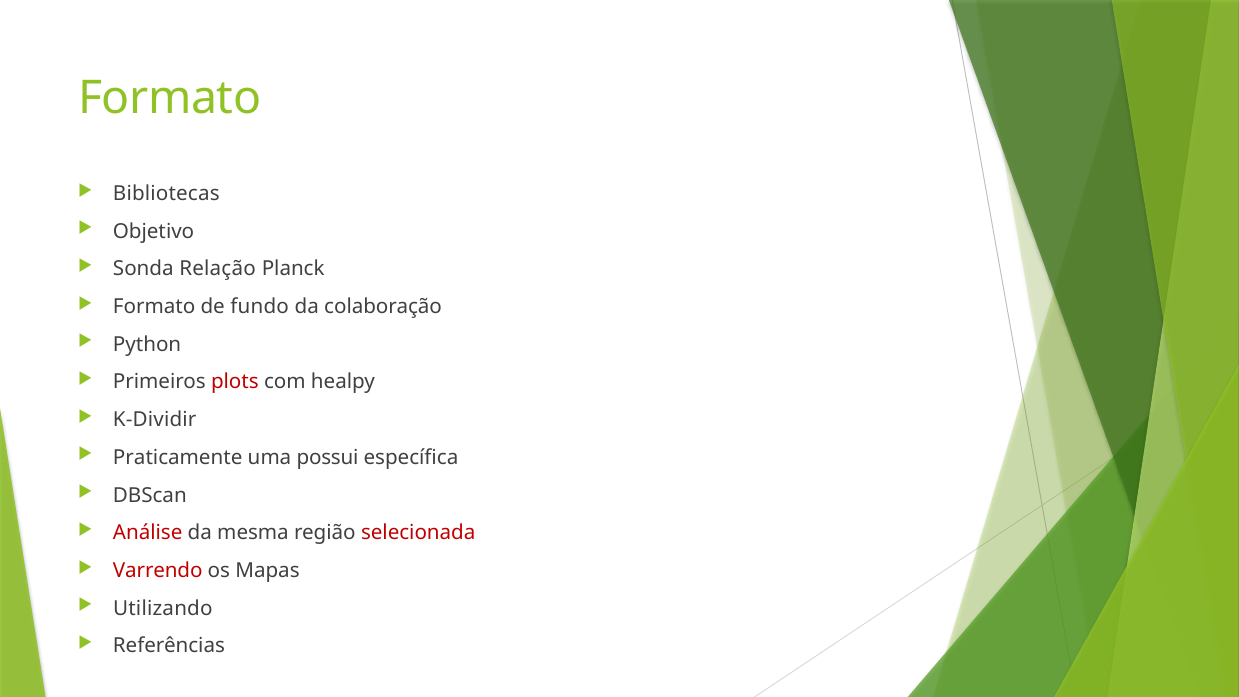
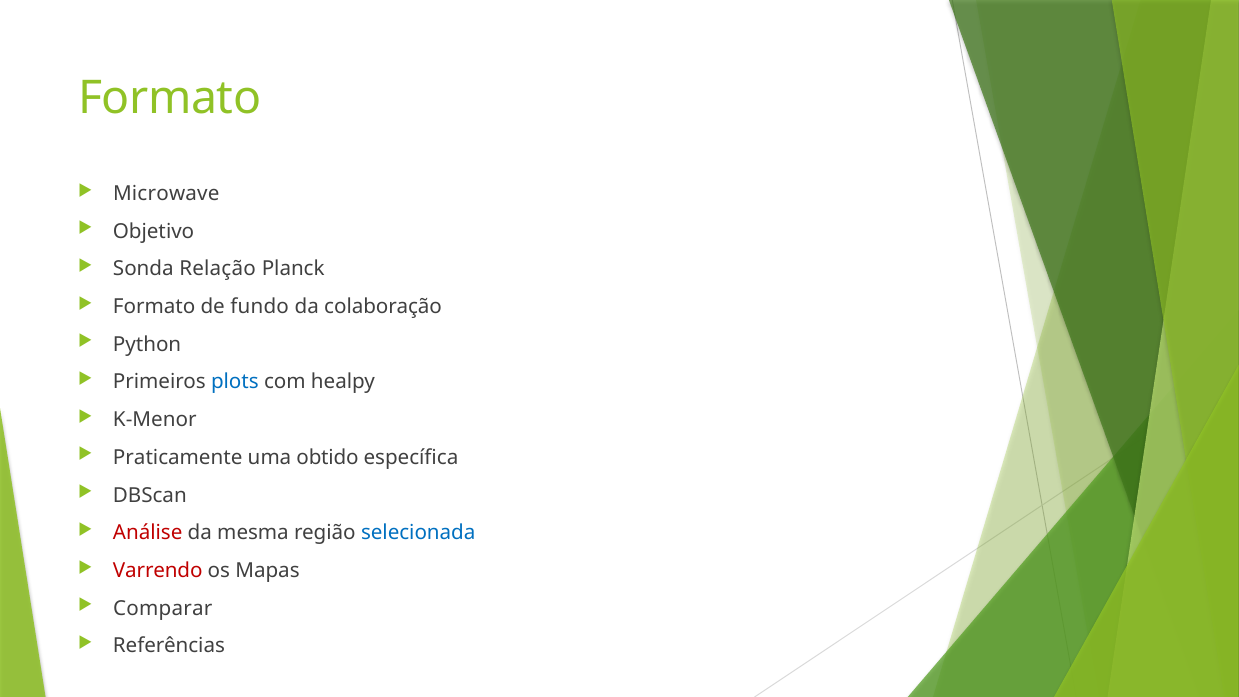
Bibliotecas: Bibliotecas -> Microwave
plots colour: red -> blue
K-Dividir: K-Dividir -> K-Menor
possui: possui -> obtido
selecionada colour: red -> blue
Utilizando: Utilizando -> Comparar
